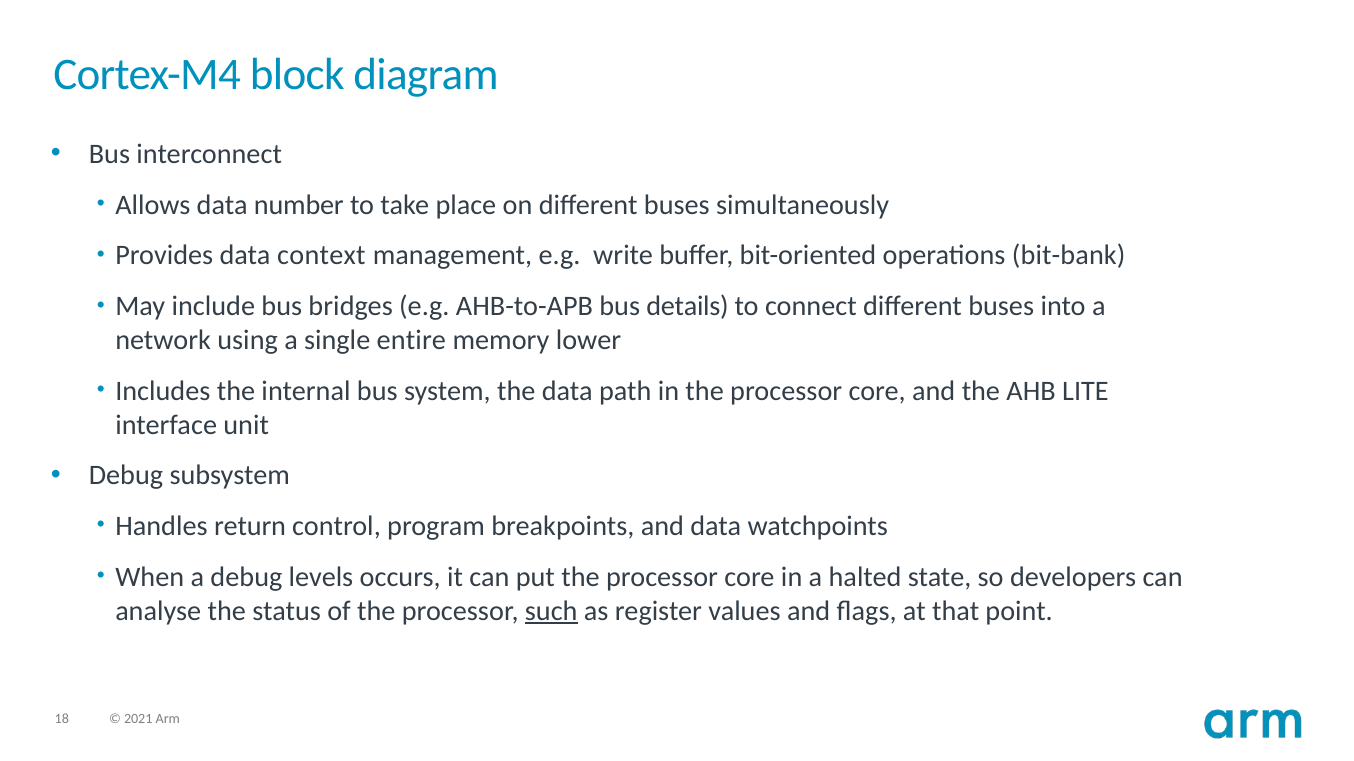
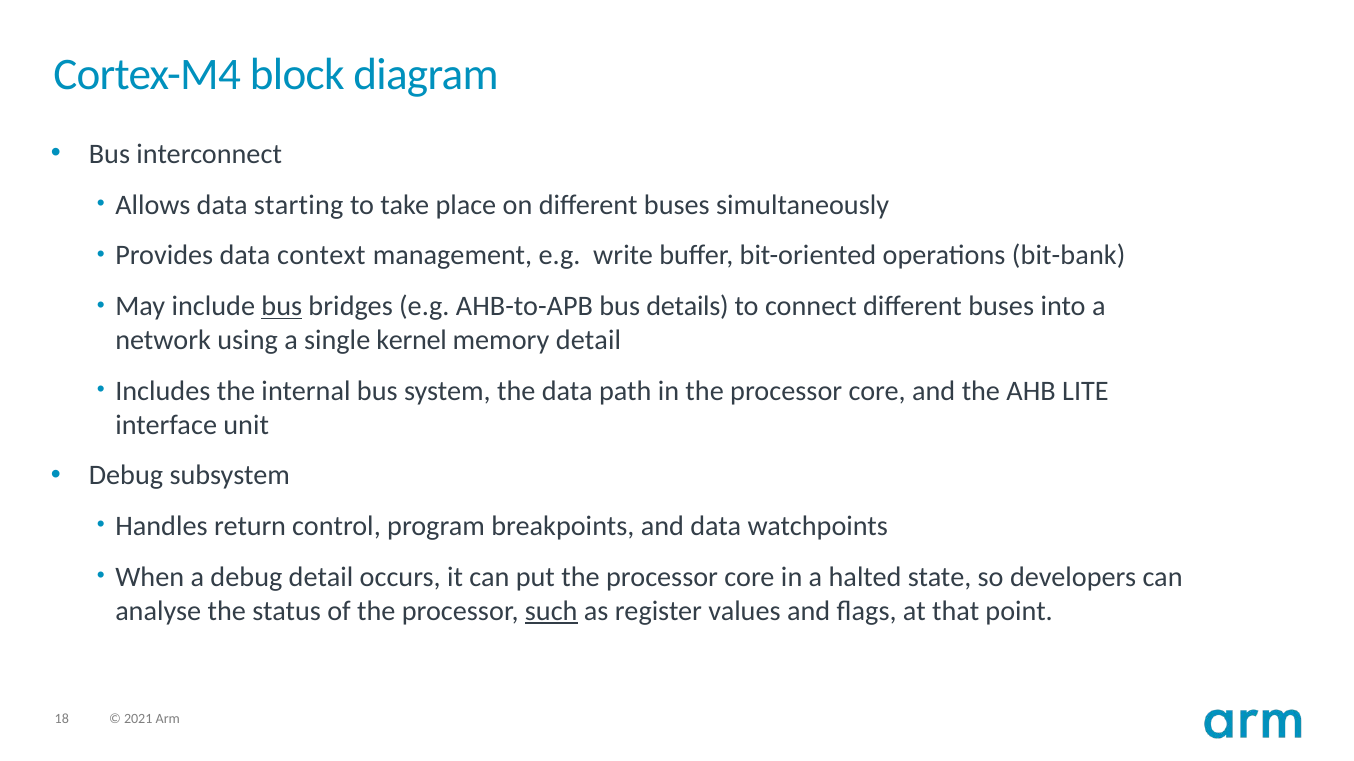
number: number -> starting
bus at (282, 307) underline: none -> present
entire: entire -> kernel
memory lower: lower -> detail
debug levels: levels -> detail
